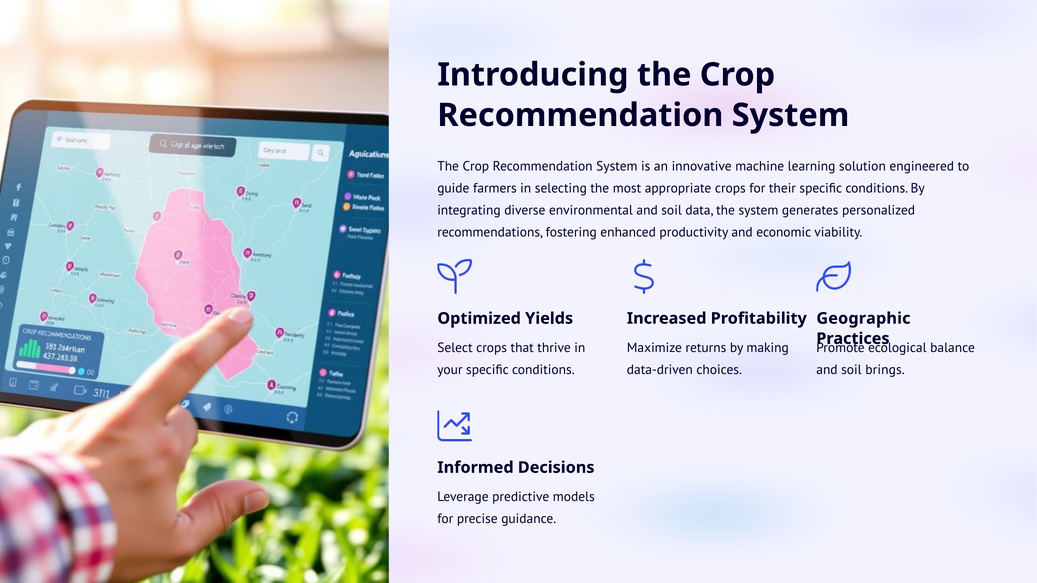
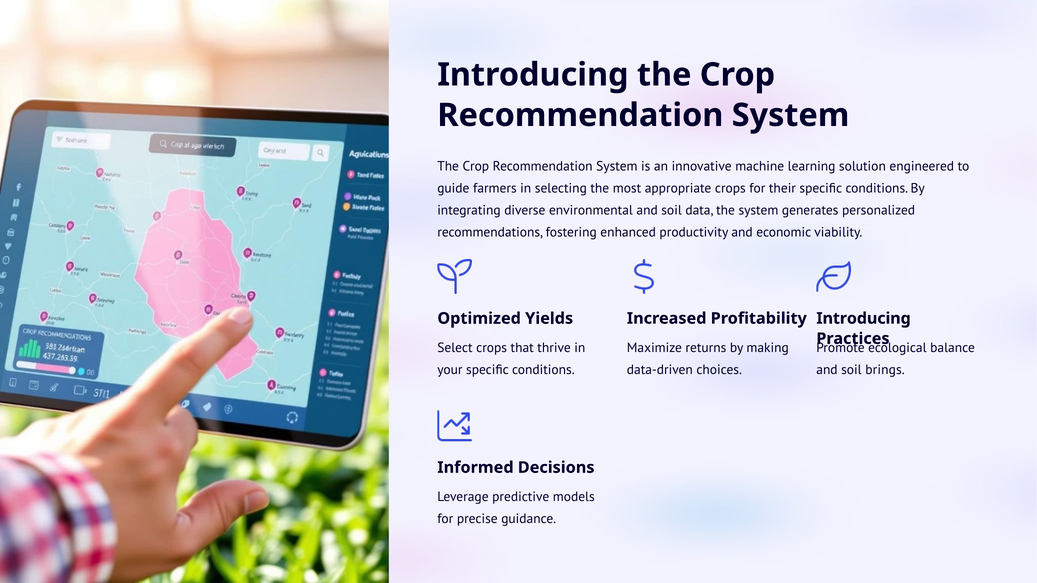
Geographic at (863, 319): Geographic -> Introducing
